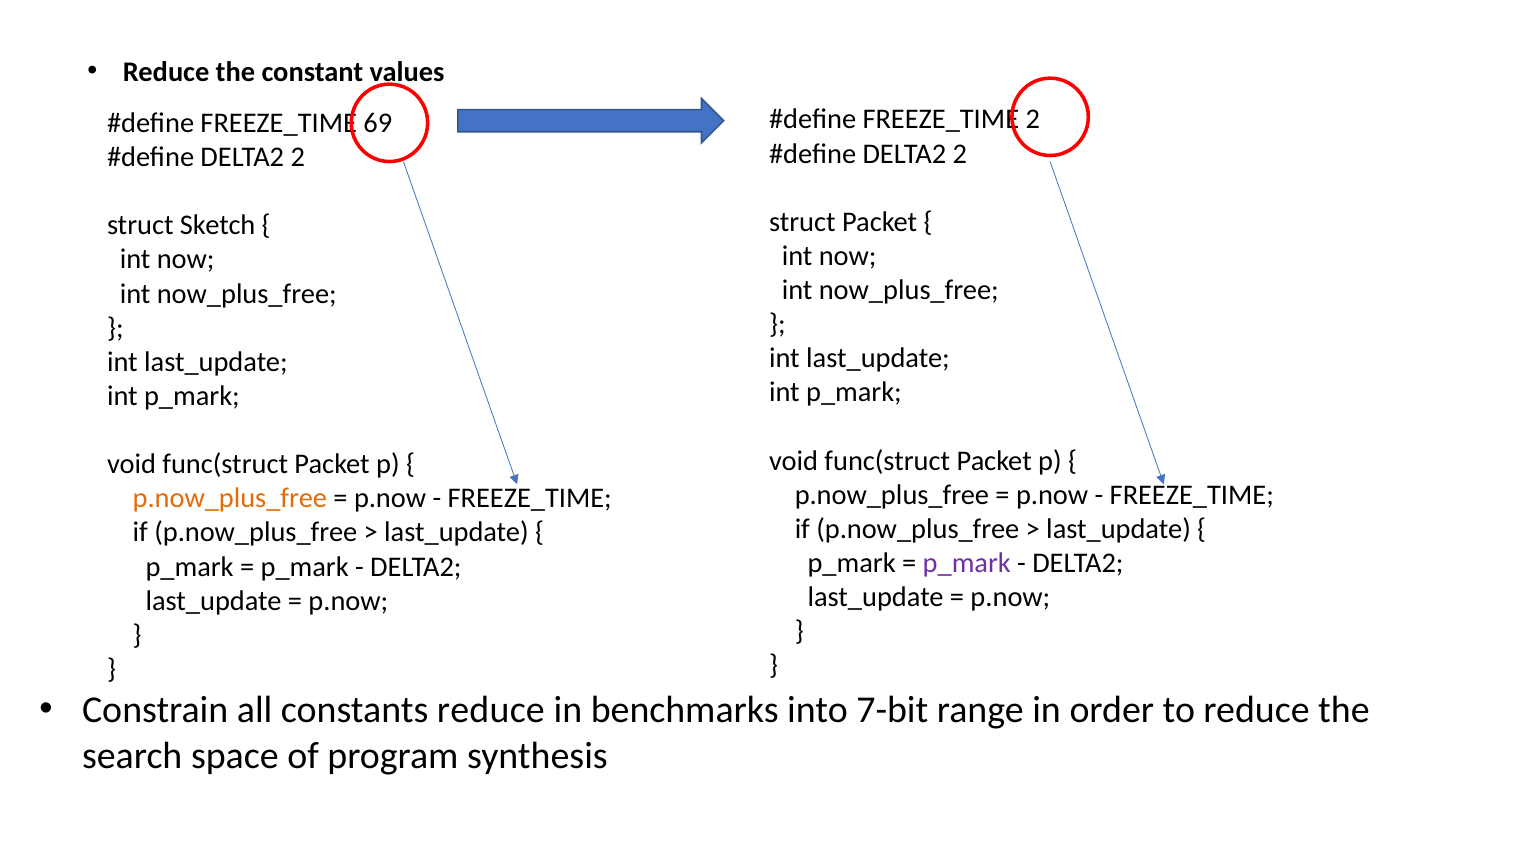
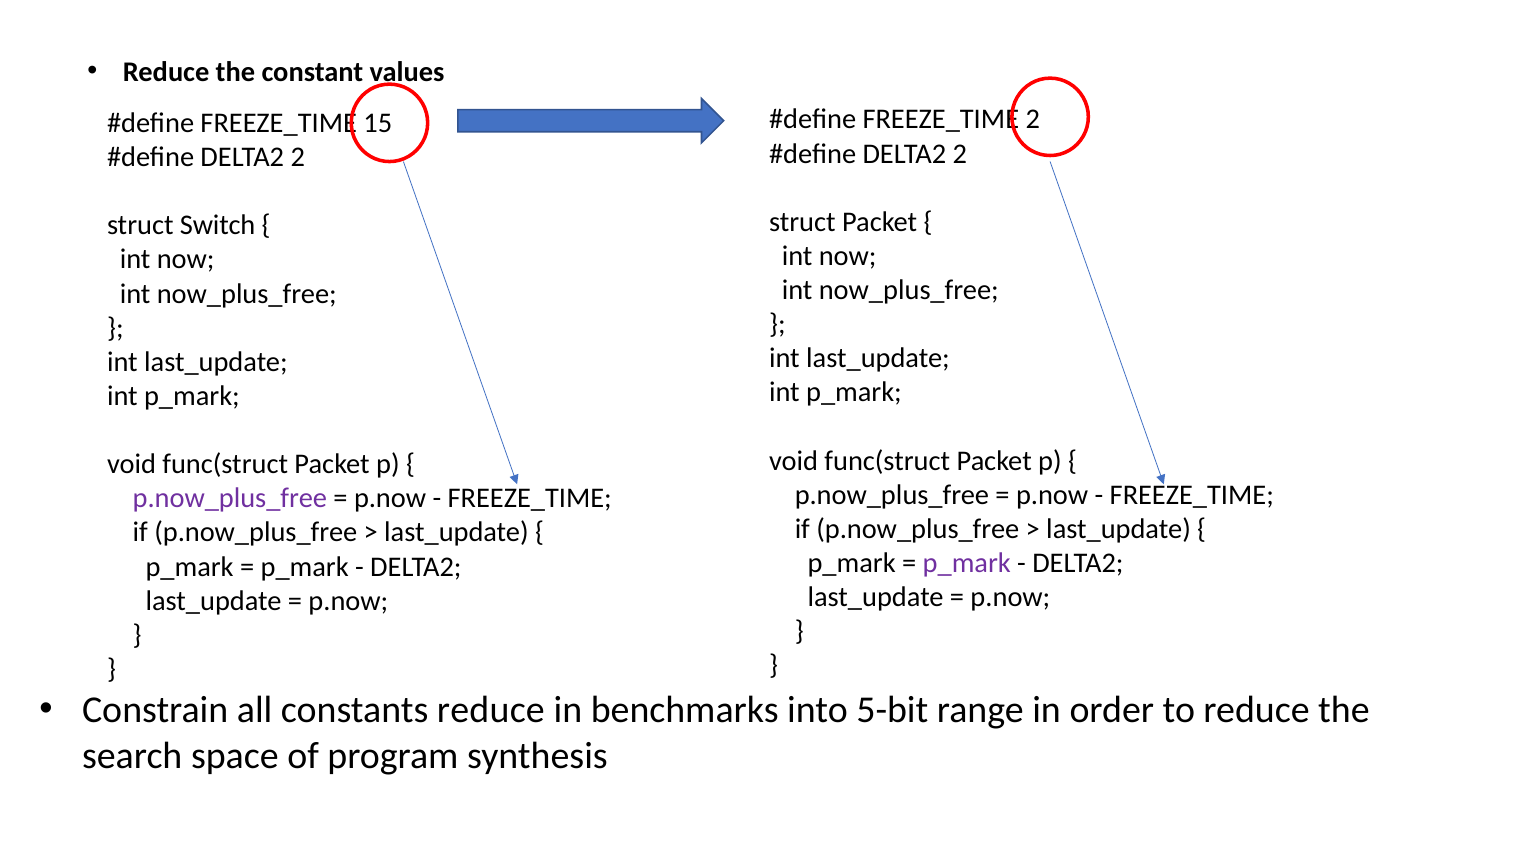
69: 69 -> 15
Sketch: Sketch -> Switch
p.now_plus_free at (230, 498) colour: orange -> purple
7-bit: 7-bit -> 5-bit
